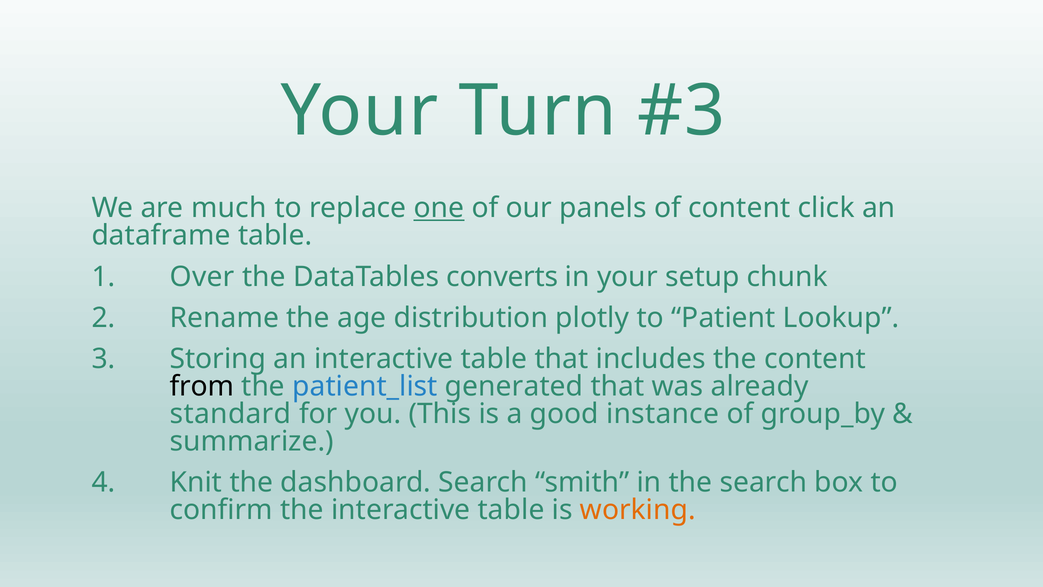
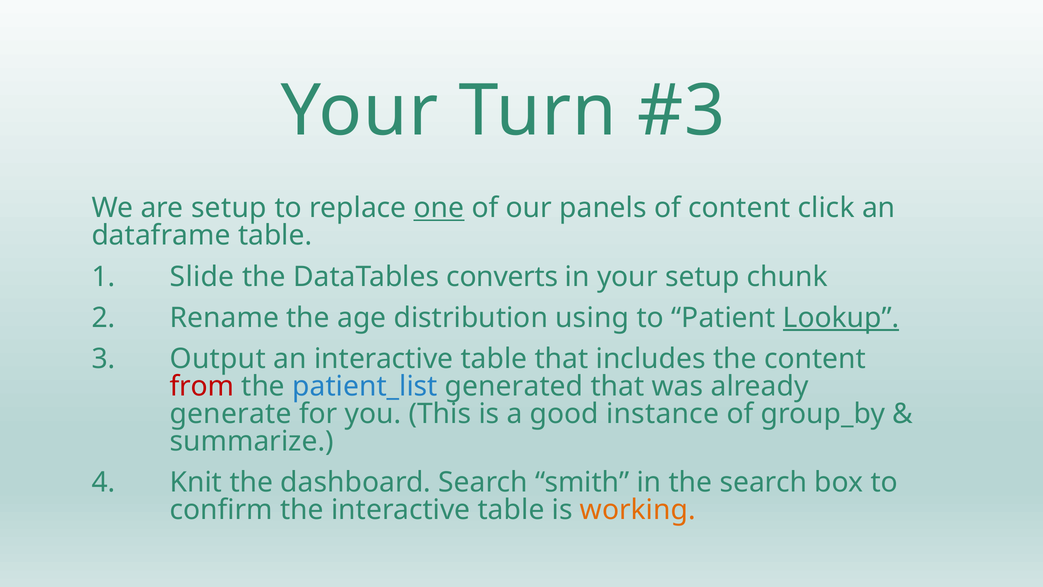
are much: much -> setup
Over: Over -> Slide
plotly: plotly -> using
Lookup underline: none -> present
Storing: Storing -> Output
from colour: black -> red
standard: standard -> generate
